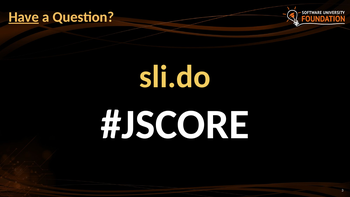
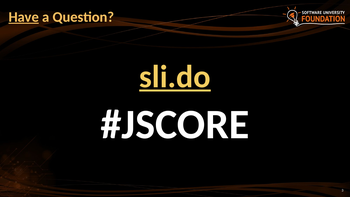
sli.do underline: none -> present
